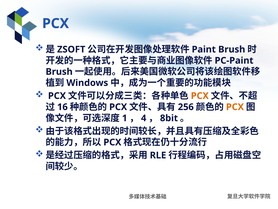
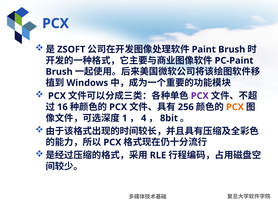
PCX at (200, 96) colour: orange -> purple
